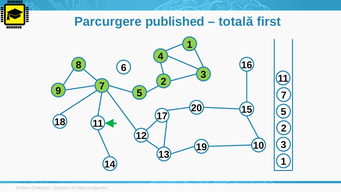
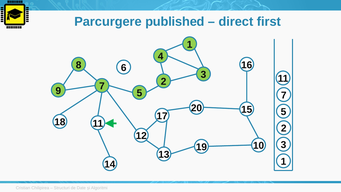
totală: totală -> direct
